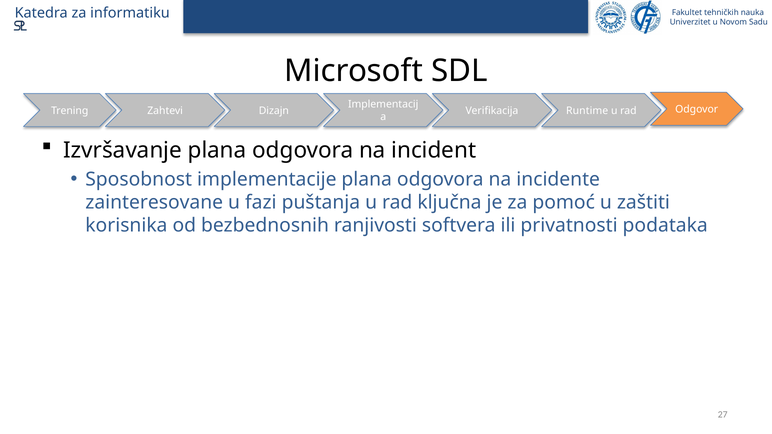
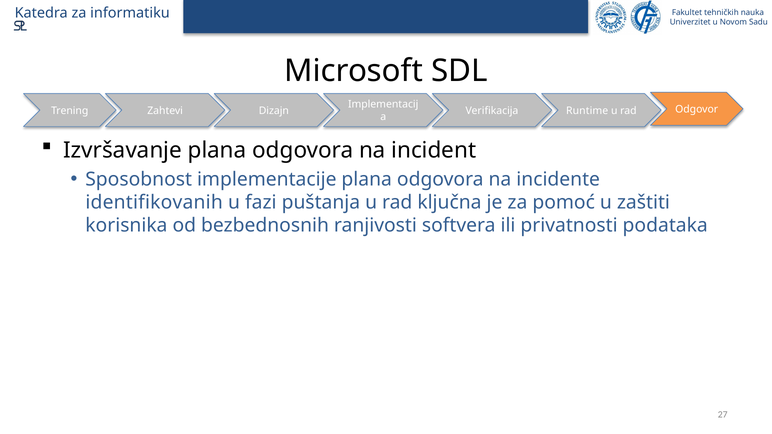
zainteresovane: zainteresovane -> identifikovanih
